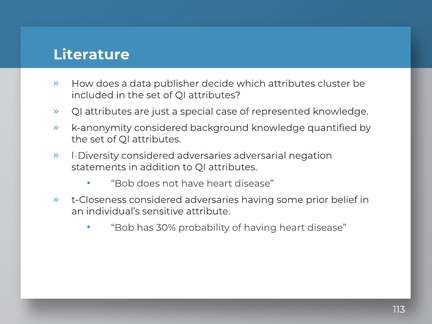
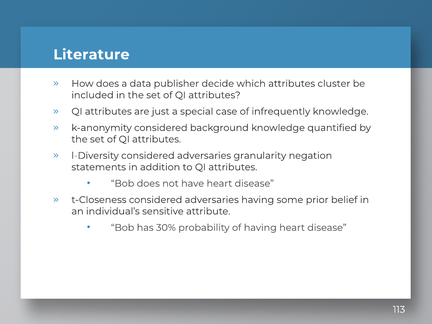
represented: represented -> infrequently
adversarial: adversarial -> granularity
